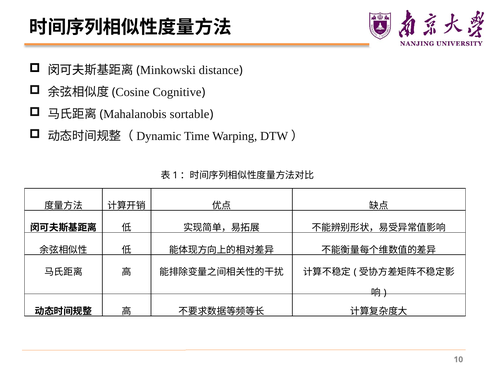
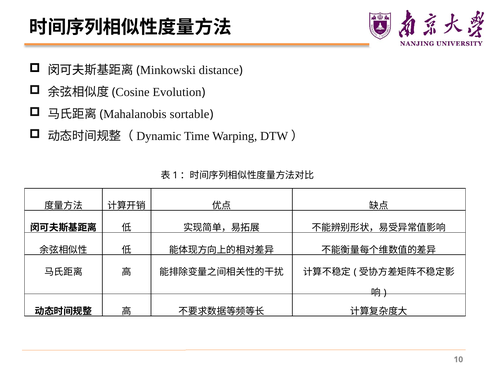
Cognitive: Cognitive -> Evolution
